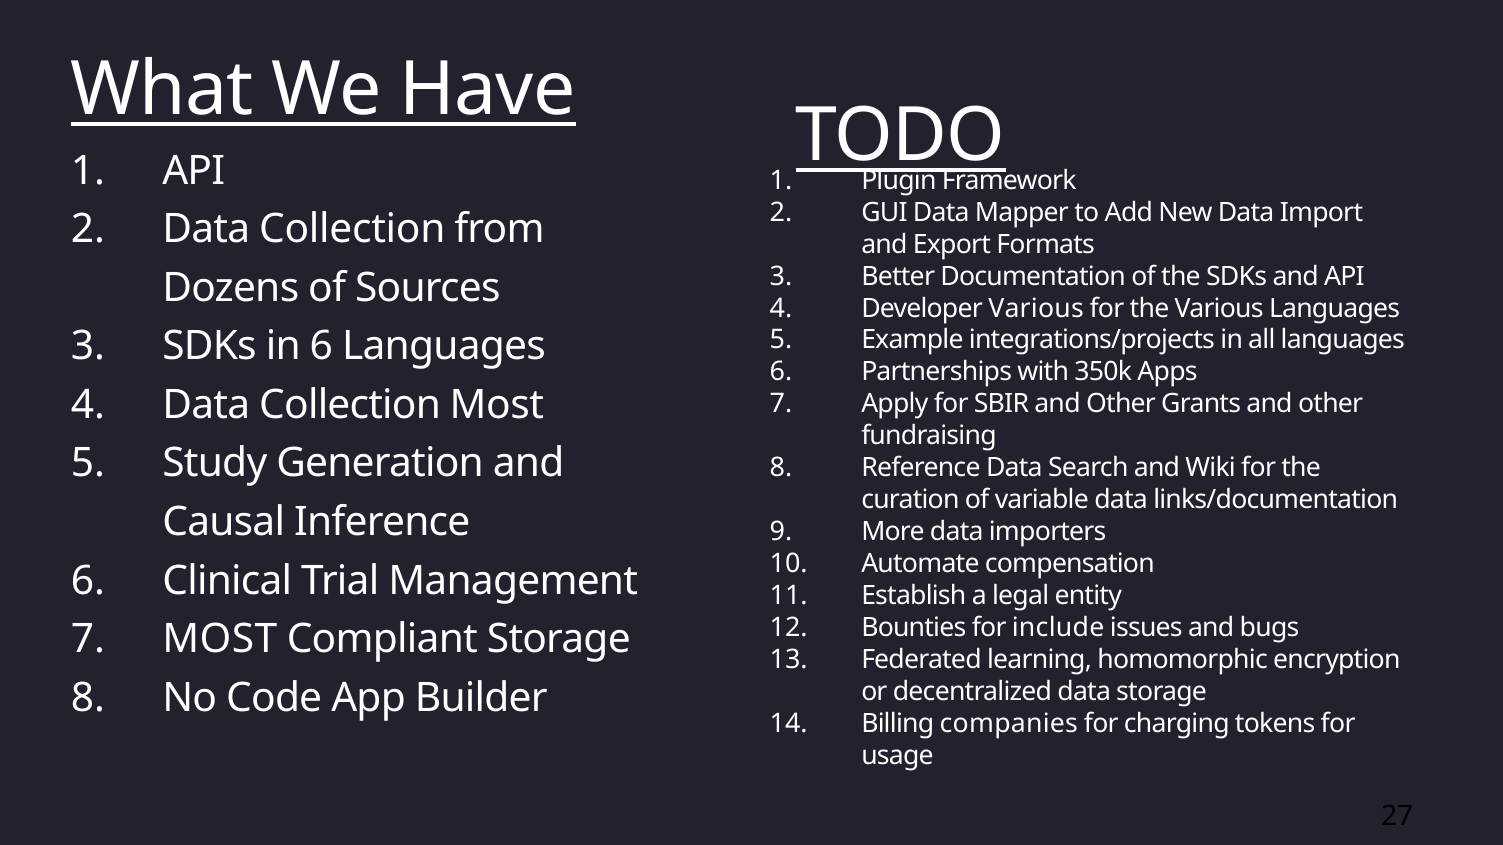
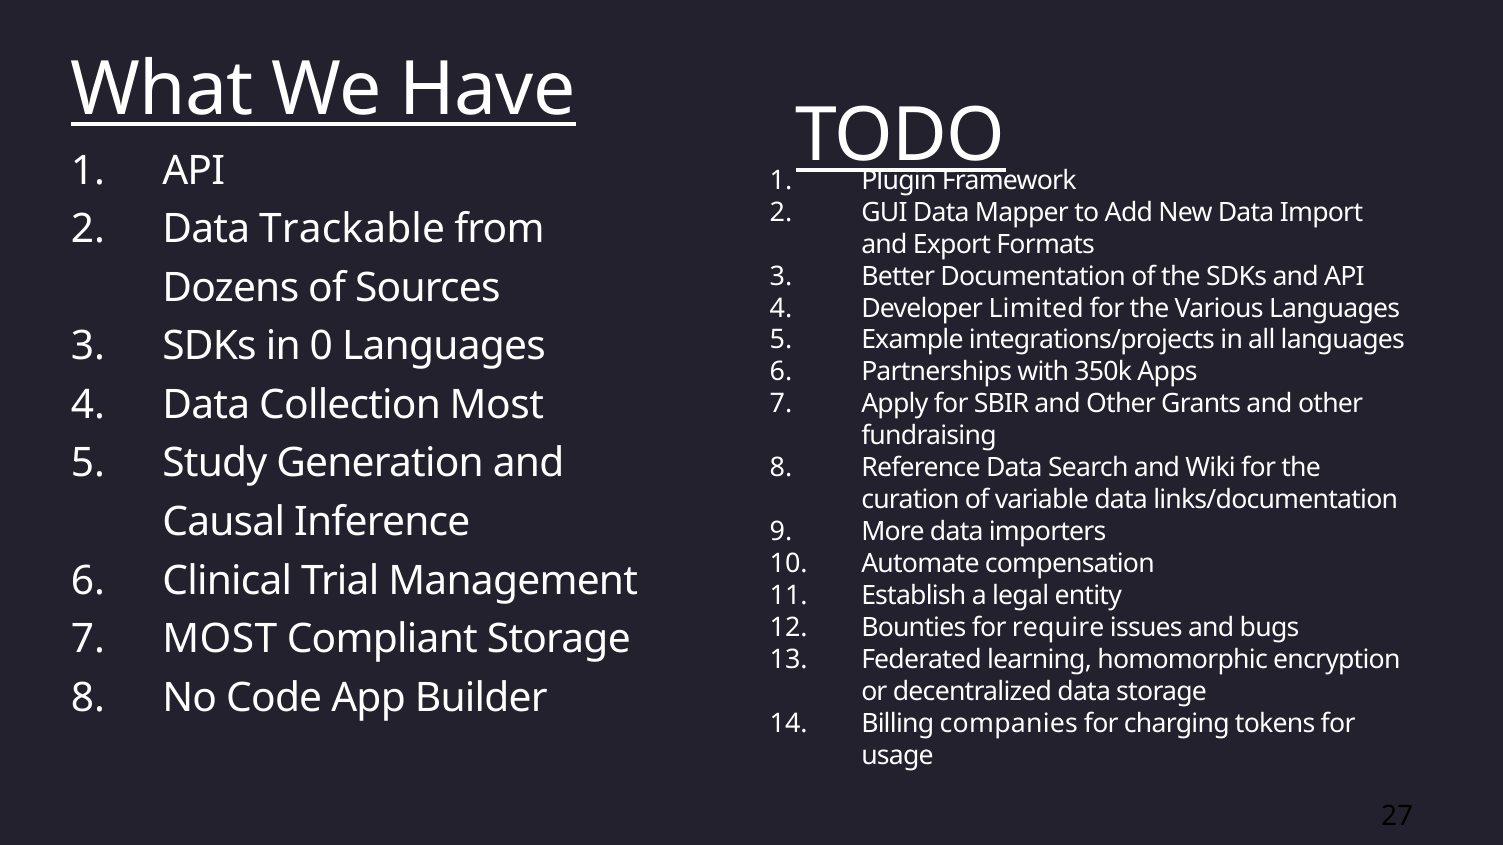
Collection at (352, 229): Collection -> Trackable
Developer Various: Various -> Limited
in 6: 6 -> 0
include: include -> require
